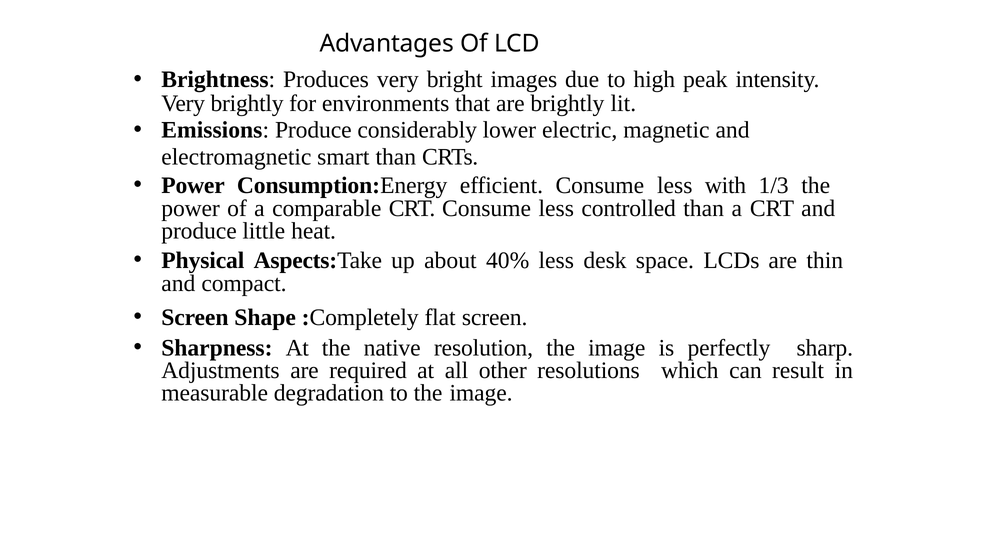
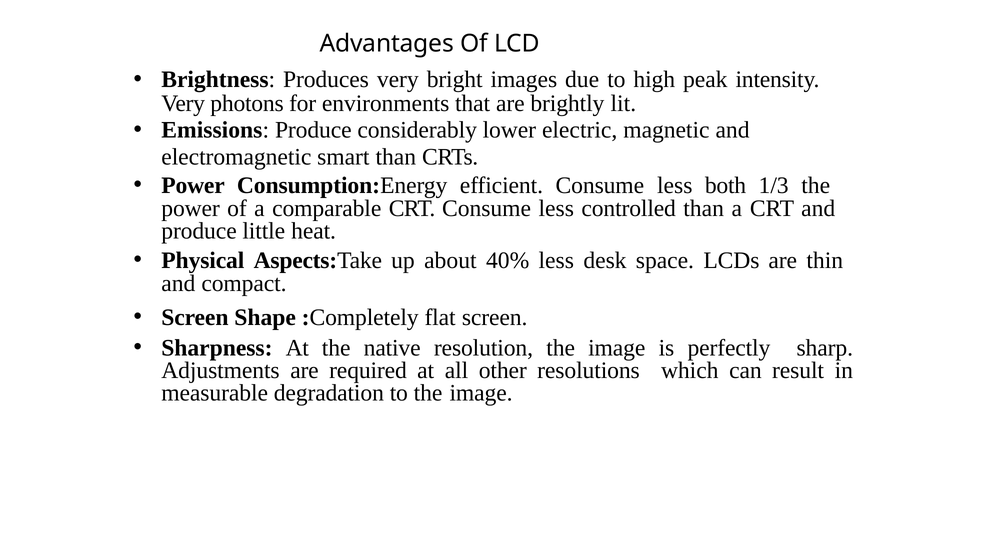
Very brightly: brightly -> photons
with: with -> both
